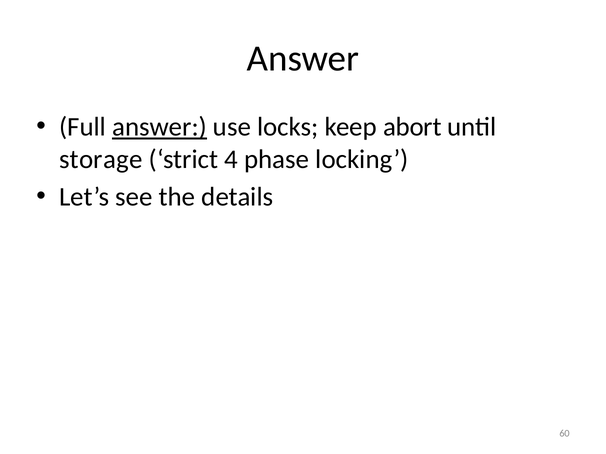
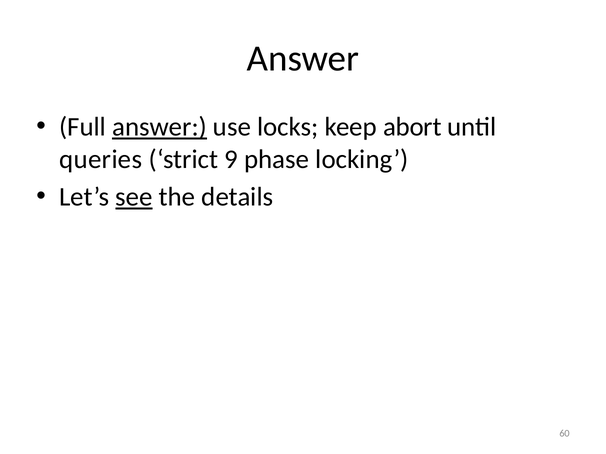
storage: storage -> queries
4: 4 -> 9
see underline: none -> present
